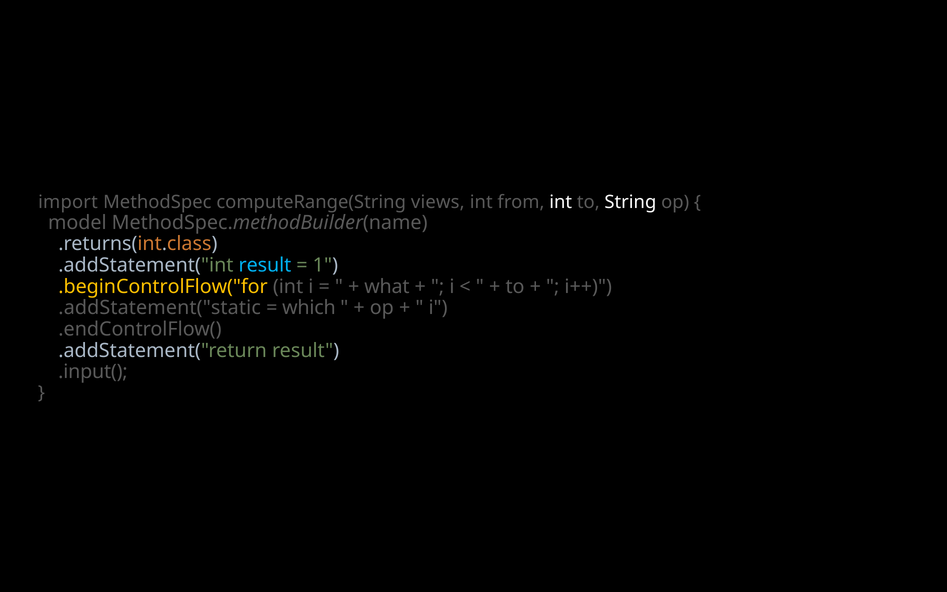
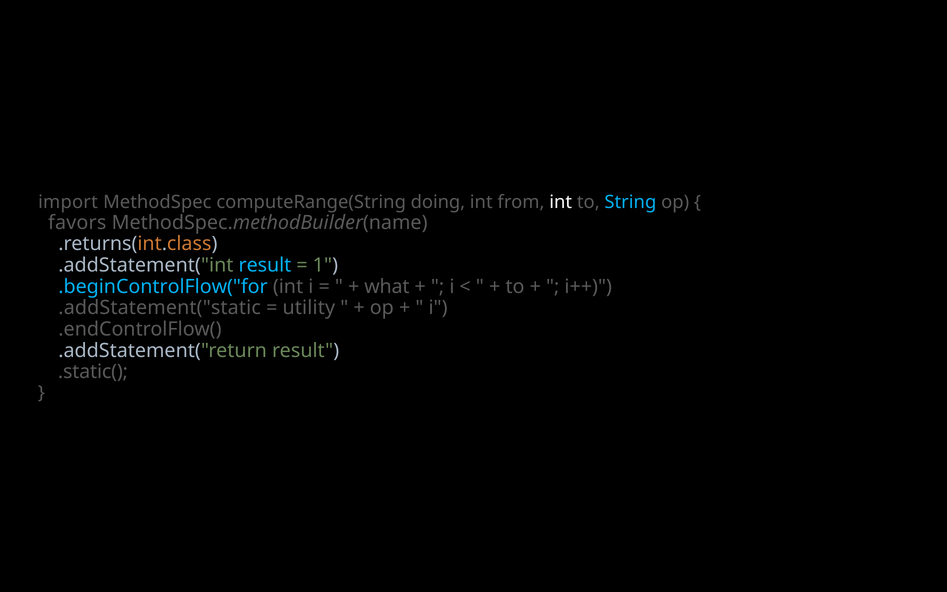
views: views -> doing
String colour: white -> light blue
model: model -> favors
.beginControlFlow("for colour: yellow -> light blue
which: which -> utility
.input(: .input( -> .static(
